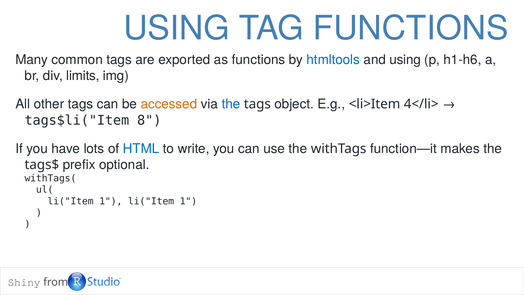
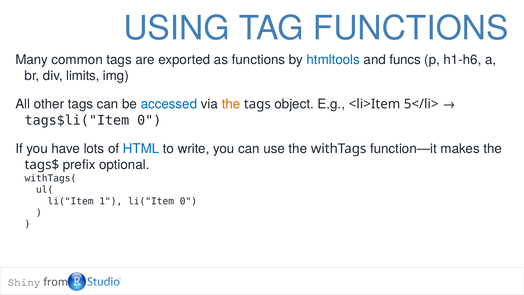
and using: using -> funcs
accessed colour: orange -> blue
the at (231, 104) colour: blue -> orange
4</li>: 4</li> -> 5</li>
tags$li("Item 8: 8 -> 0
1 li("Item 1: 1 -> 0
